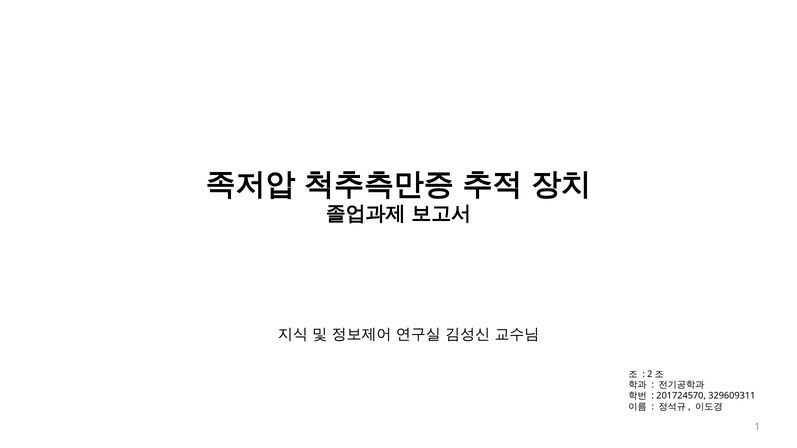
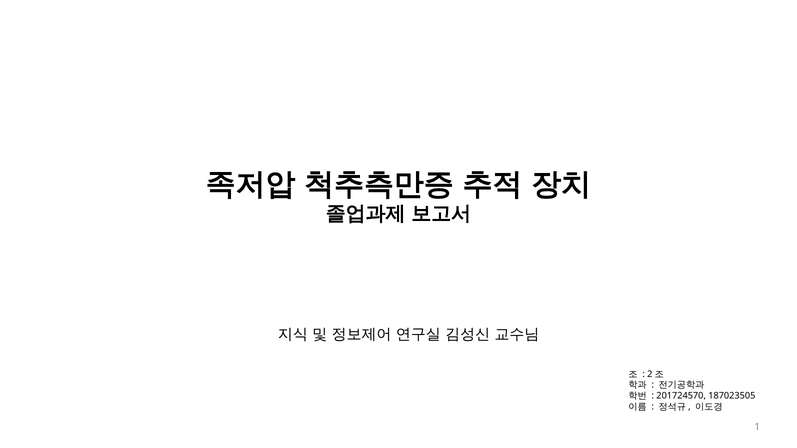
329609311: 329609311 -> 187023505
